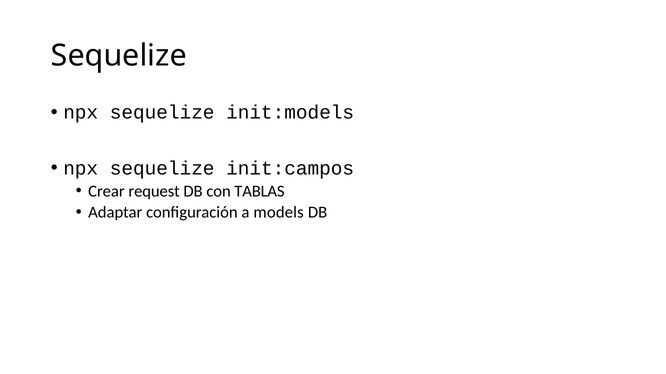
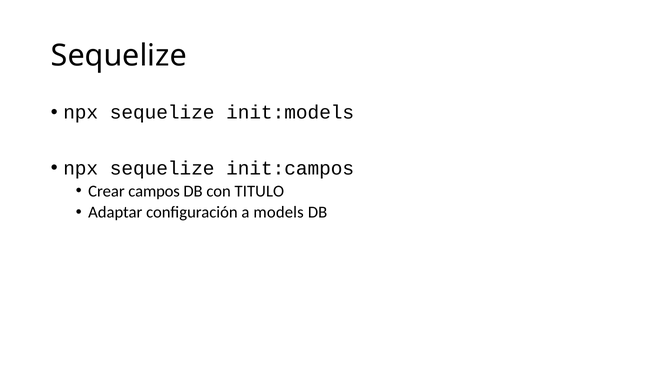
request: request -> campos
TABLAS: TABLAS -> TITULO
